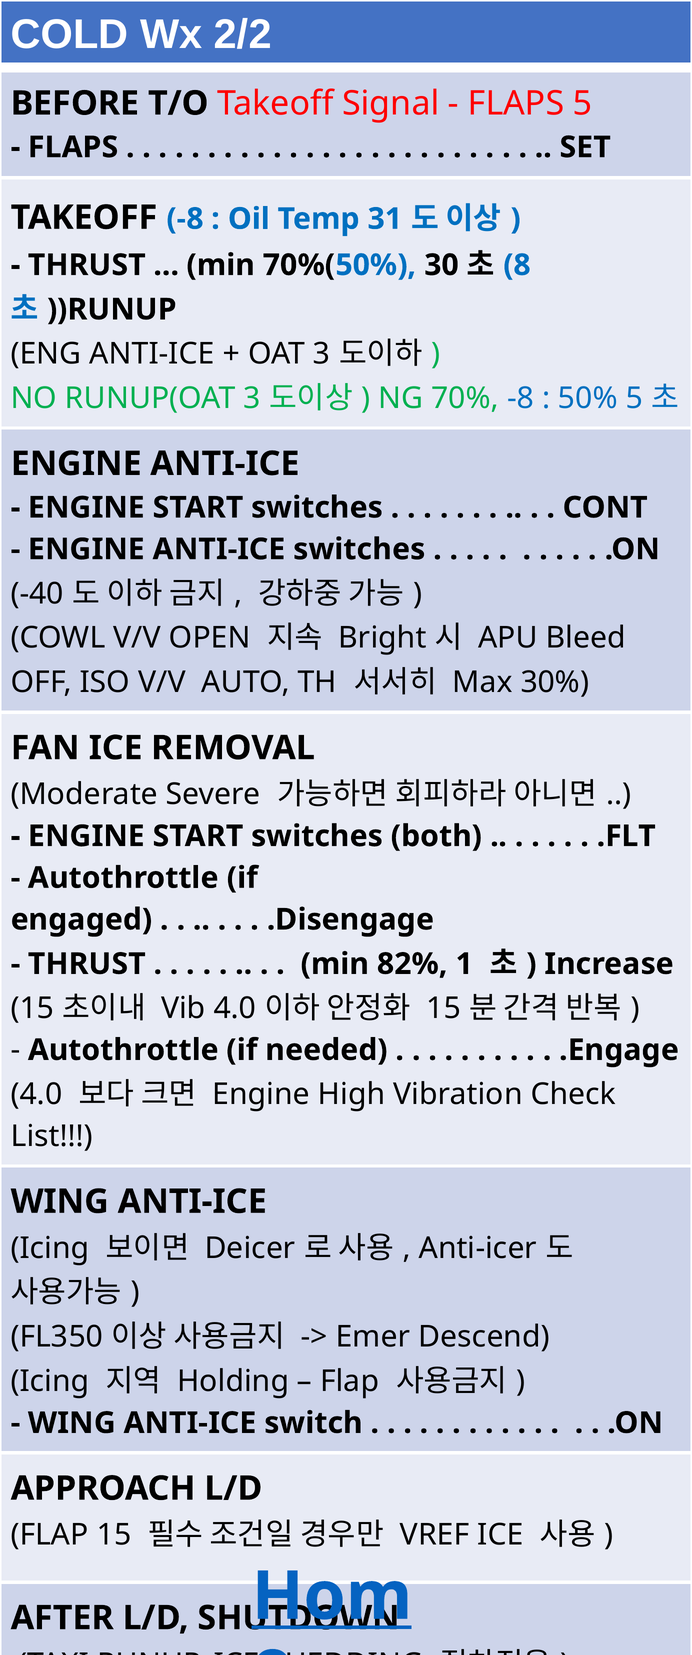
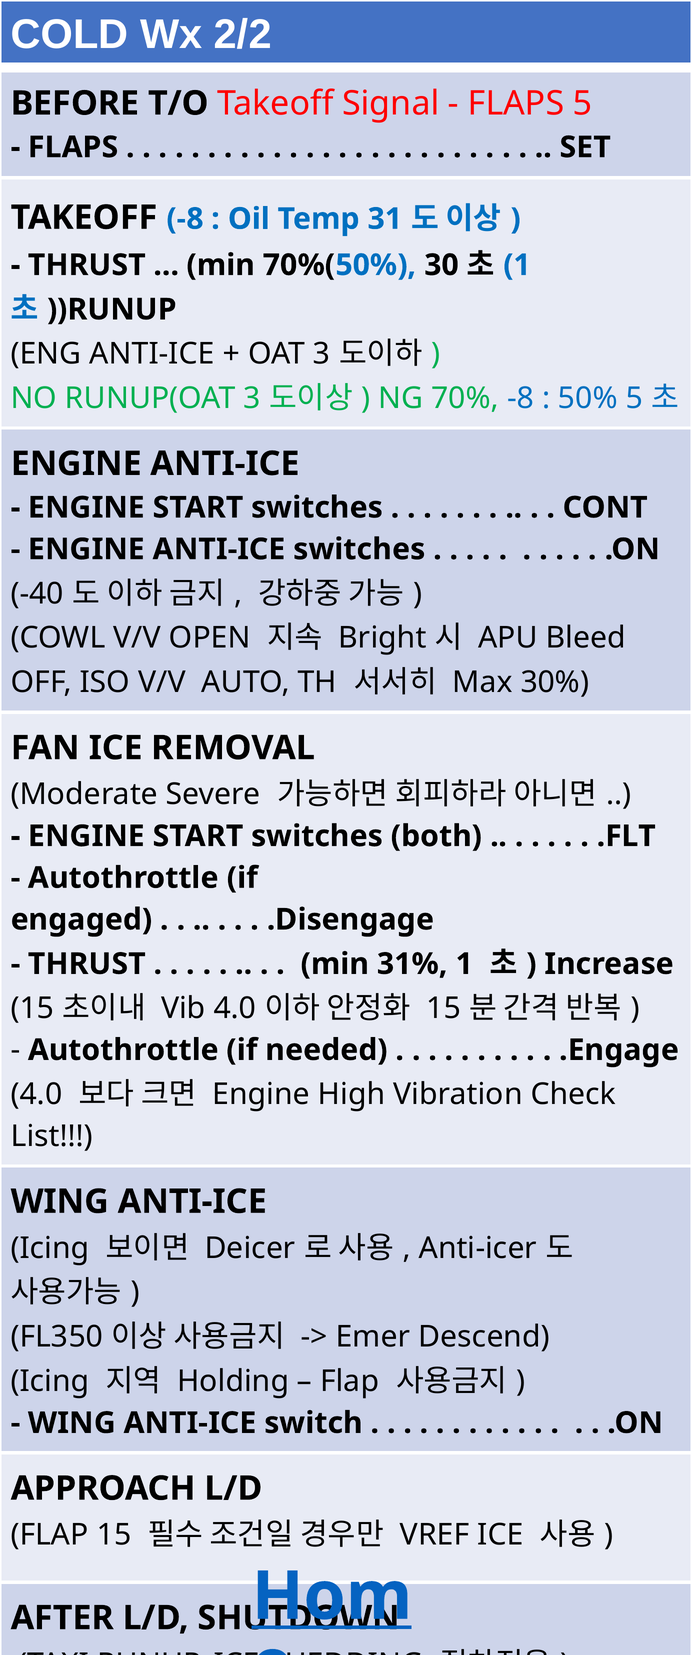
8 at (517, 265): 8 -> 1
82%: 82% -> 31%
